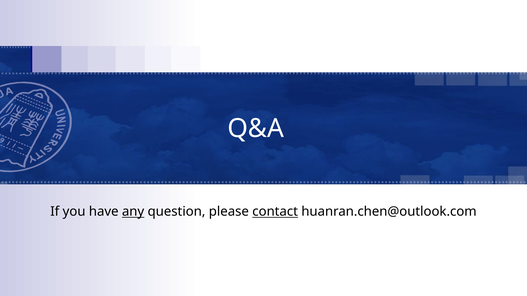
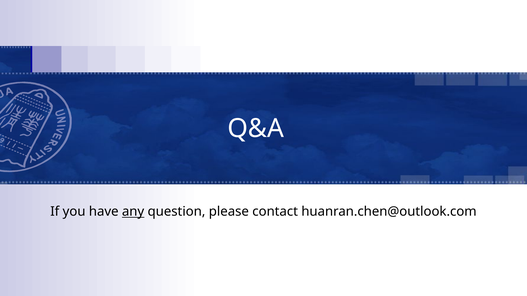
contact underline: present -> none
